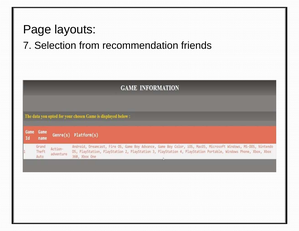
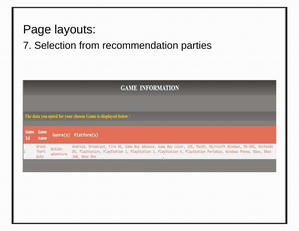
friends: friends -> parties
